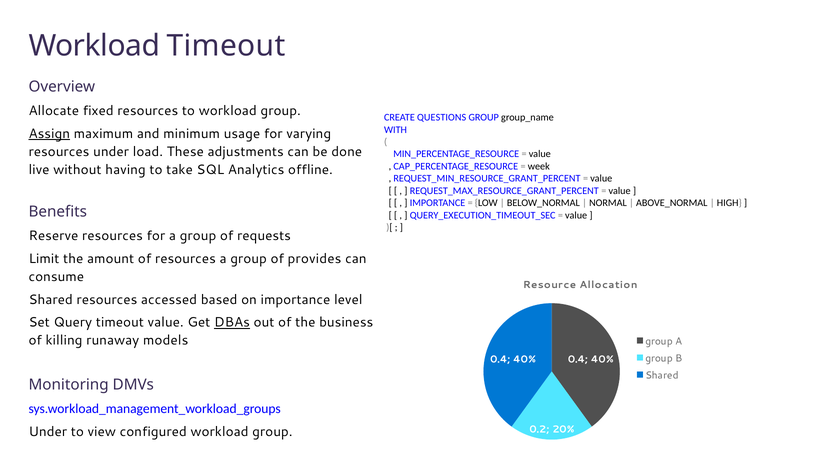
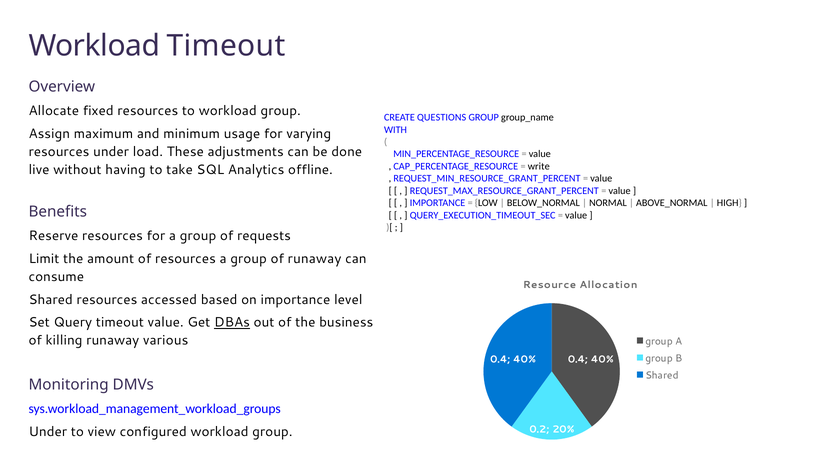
Assign underline: present -> none
week: week -> write
of provides: provides -> runaway
models: models -> various
